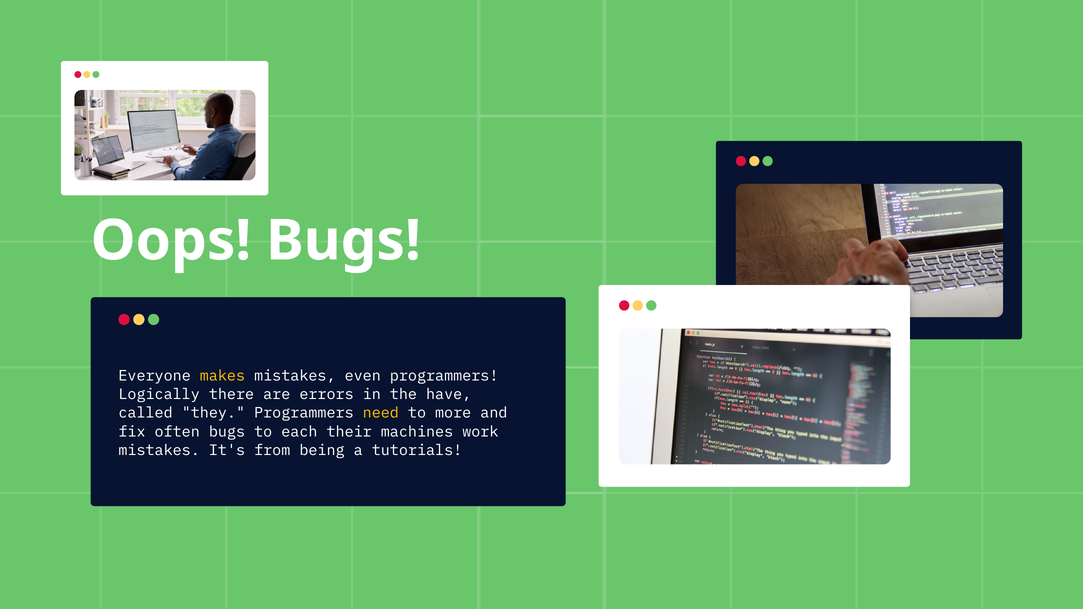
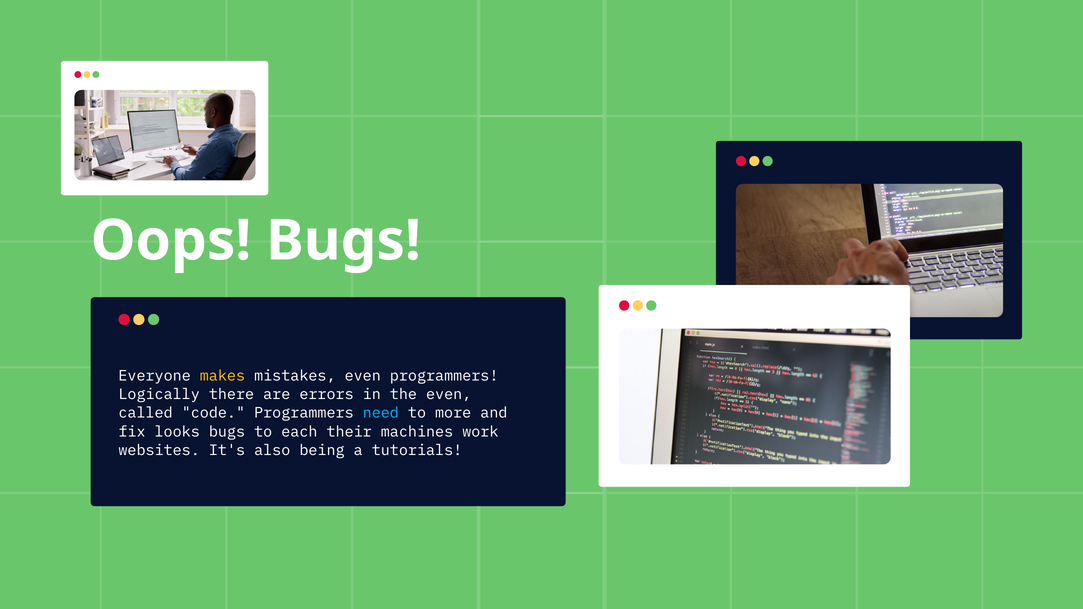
the have: have -> even
they: they -> code
need colour: yellow -> light blue
often: often -> looks
mistakes at (159, 451): mistakes -> websites
from: from -> also
